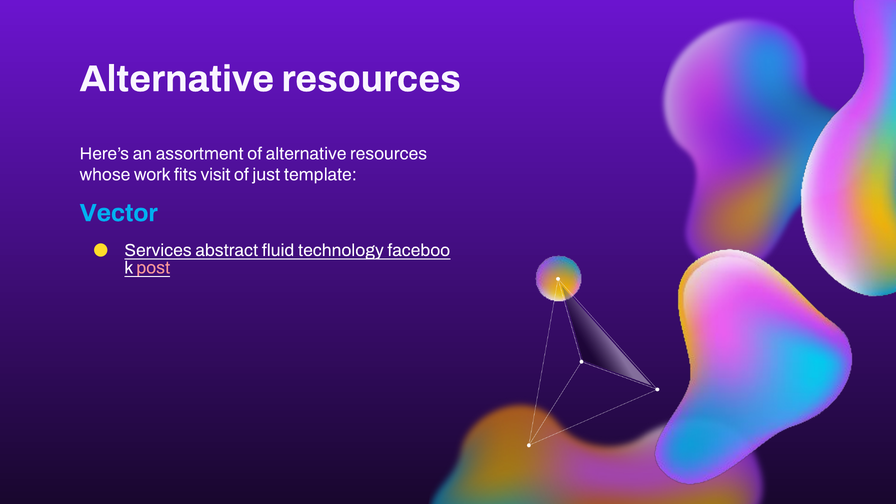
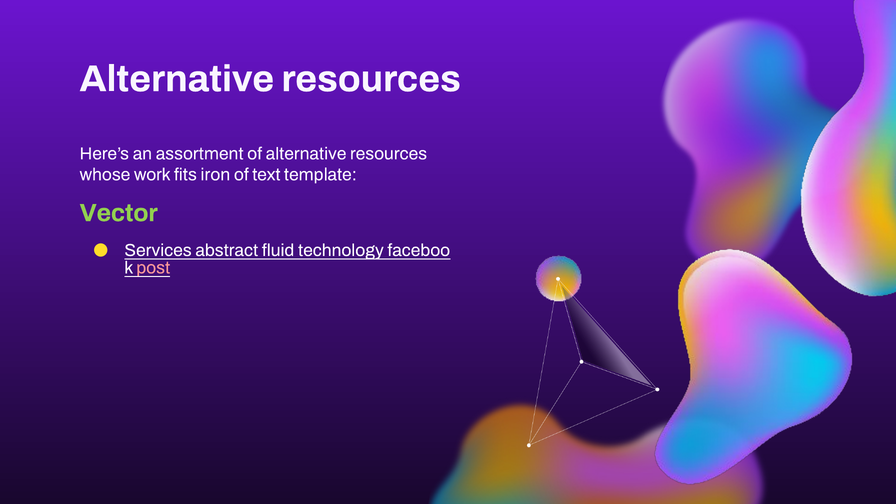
visit: visit -> iron
just: just -> text
Vector colour: light blue -> light green
